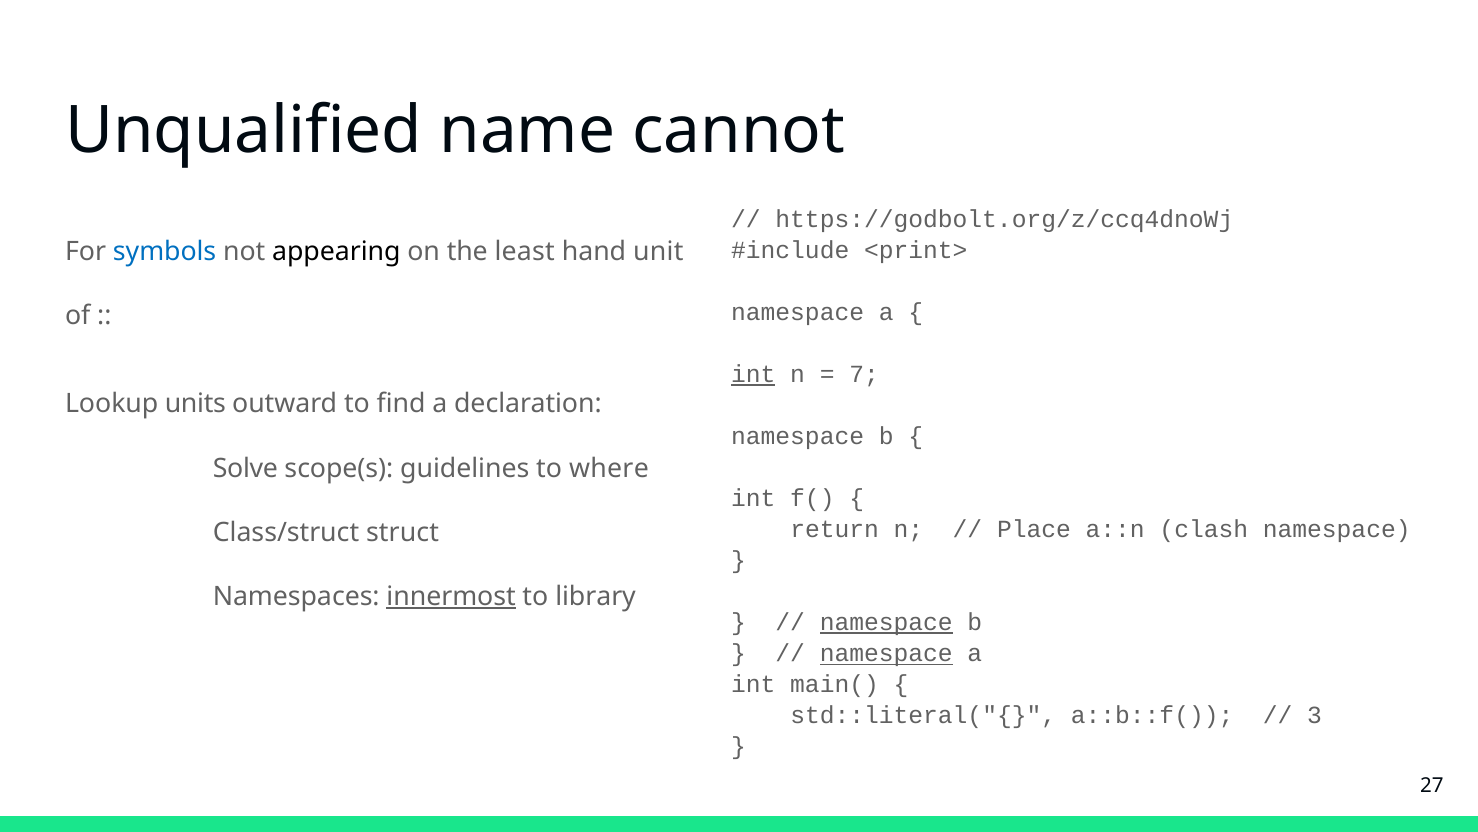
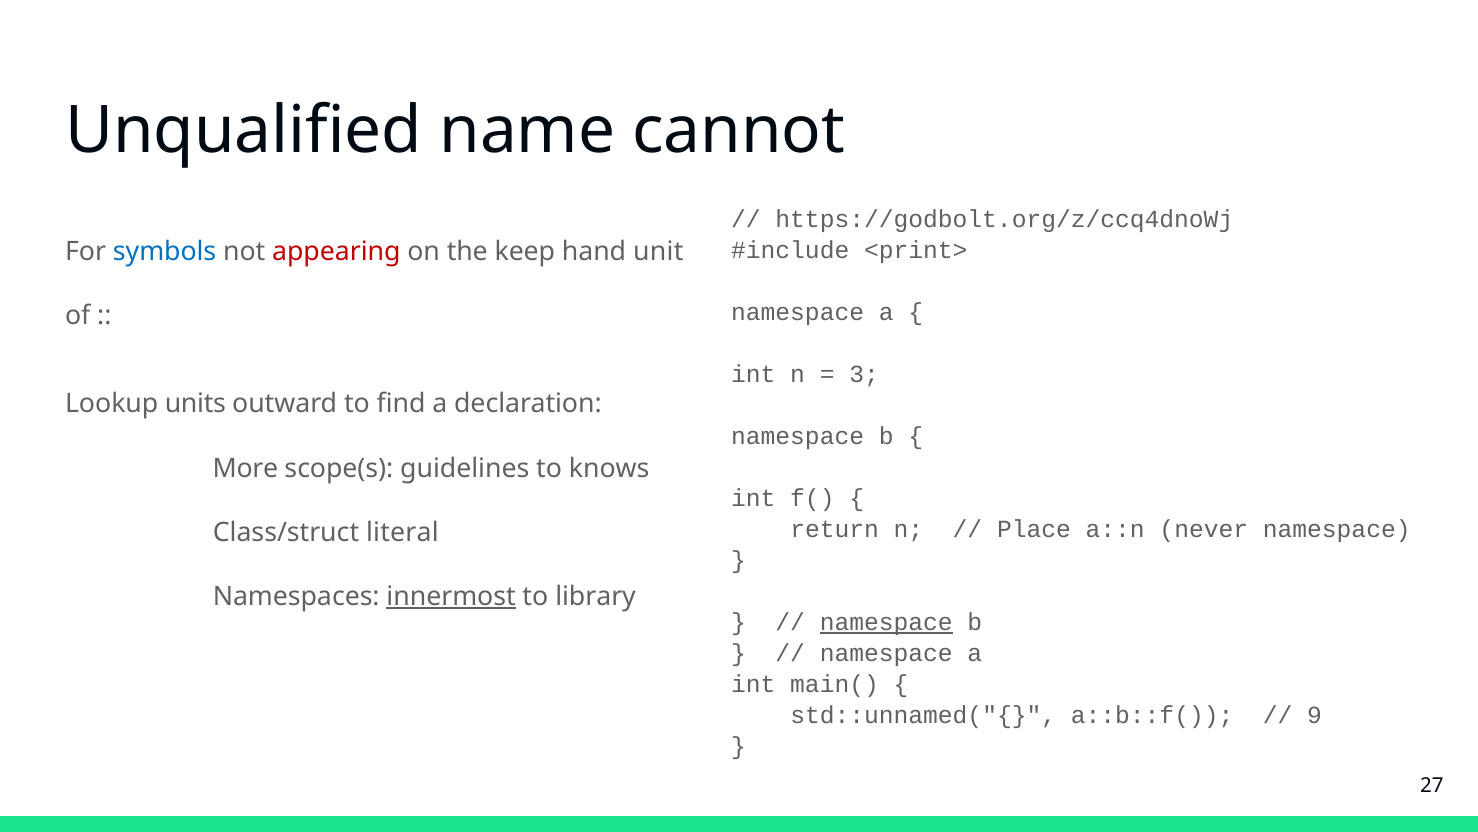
appearing colour: black -> red
least: least -> keep
int at (753, 374) underline: present -> none
7: 7 -> 3
Solve: Solve -> More
where: where -> knows
clash: clash -> never
struct: struct -> literal
namespace at (886, 653) underline: present -> none
std::literal("{: std::literal("{ -> std::unnamed("{
3: 3 -> 9
